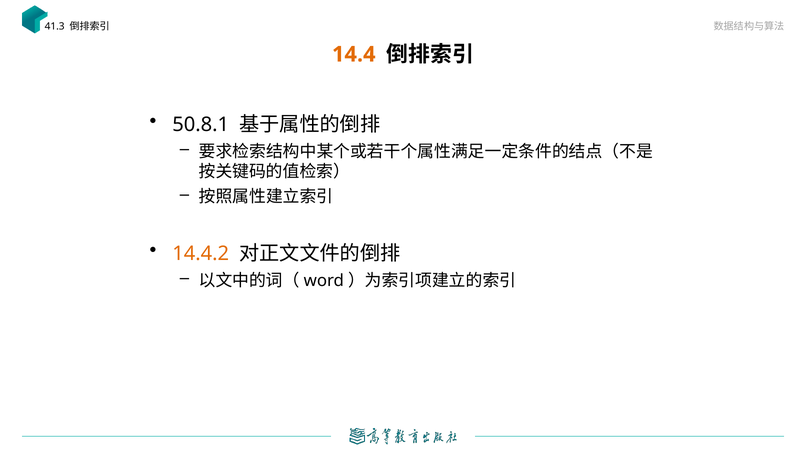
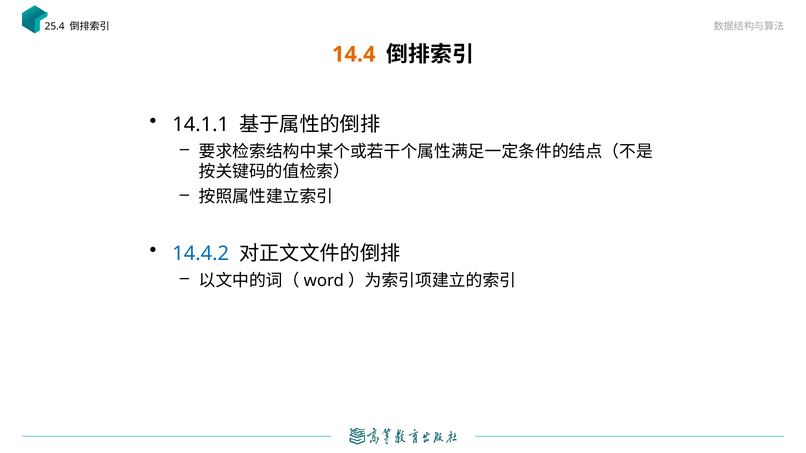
41.3: 41.3 -> 25.4
50.8.1: 50.8.1 -> 14.1.1
14.4.2 colour: orange -> blue
